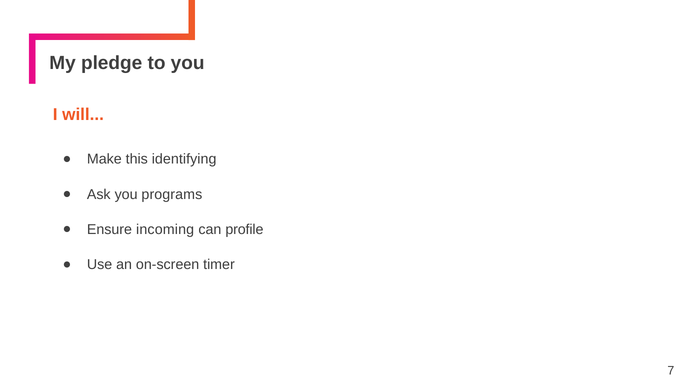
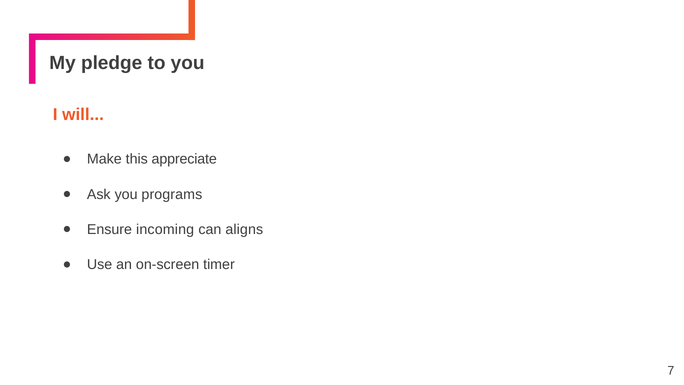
identifying: identifying -> appreciate
profile: profile -> aligns
